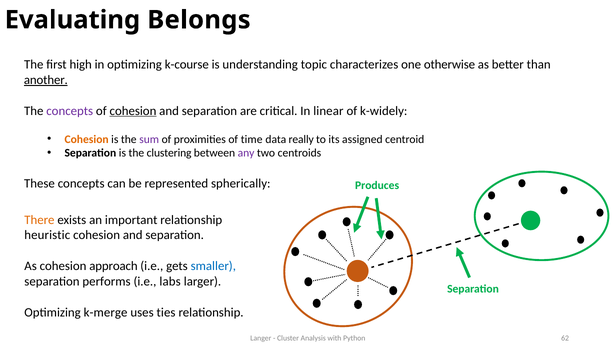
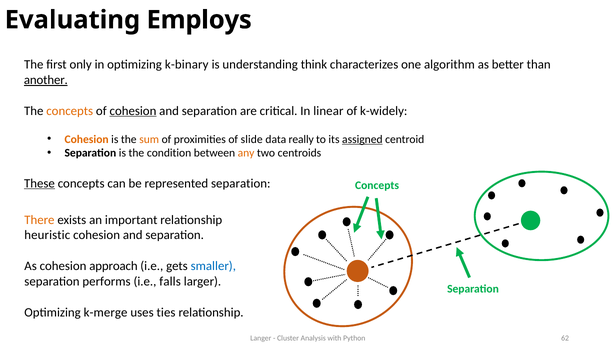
Belongs: Belongs -> Employs
high: high -> only
k-course: k-course -> k-binary
topic: topic -> think
otherwise: otherwise -> algorithm
concepts at (70, 111) colour: purple -> orange
sum colour: purple -> orange
time: time -> slide
assigned underline: none -> present
clustering: clustering -> condition
any colour: purple -> orange
These underline: none -> present
represented spherically: spherically -> separation
Produces at (377, 185): Produces -> Concepts
labs: labs -> falls
